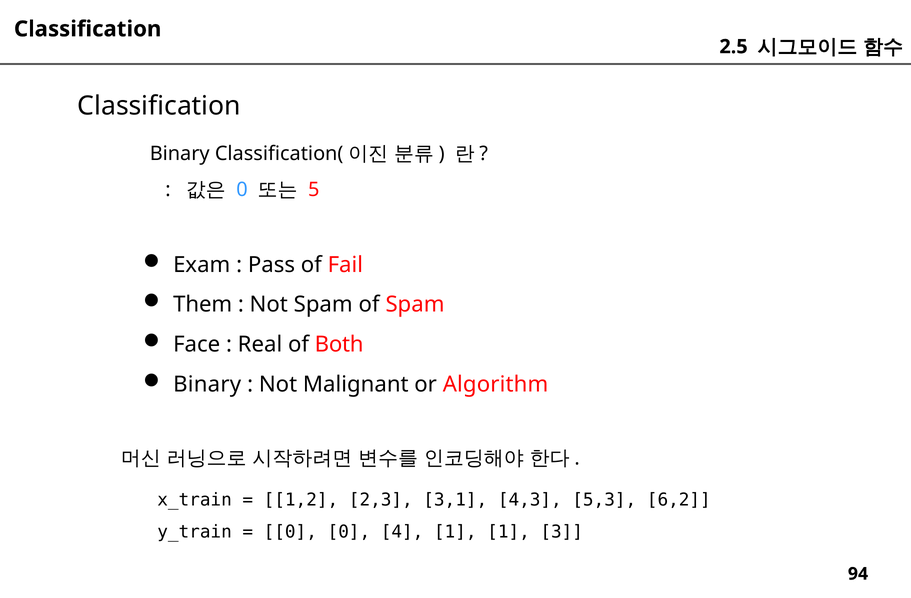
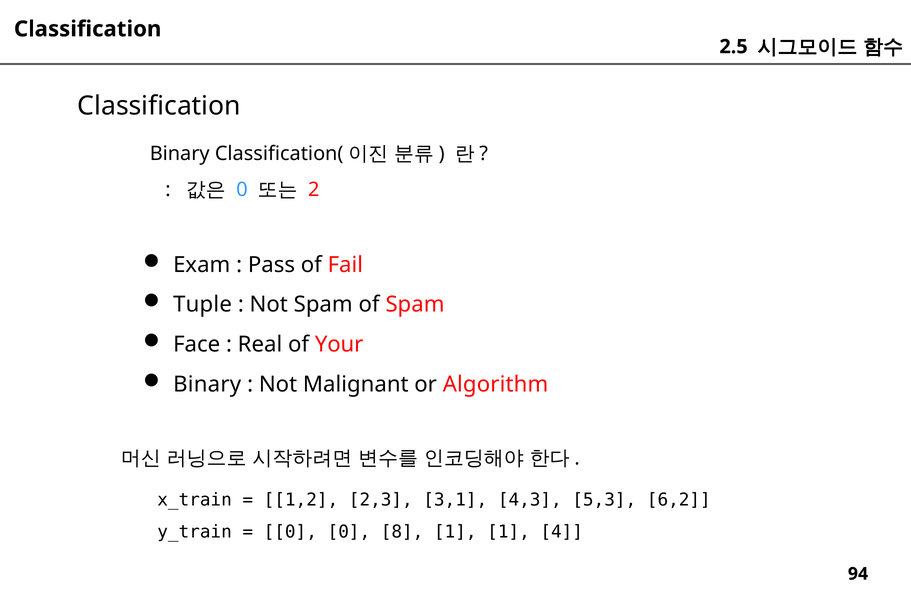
5: 5 -> 2
Them: Them -> Tuple
Both: Both -> Your
4: 4 -> 8
3: 3 -> 4
